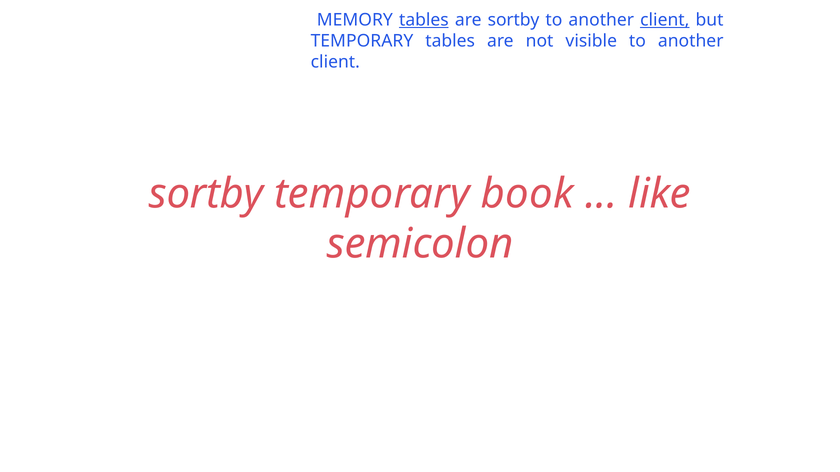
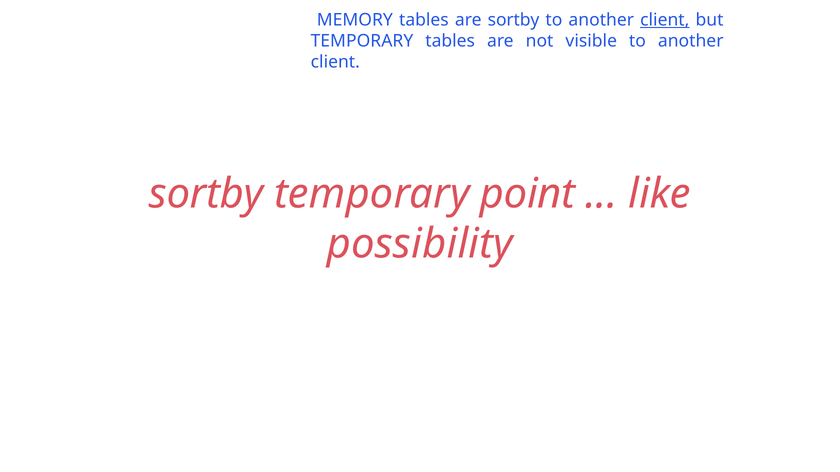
tables at (424, 20) underline: present -> none
book: book -> point
semicolon: semicolon -> possibility
